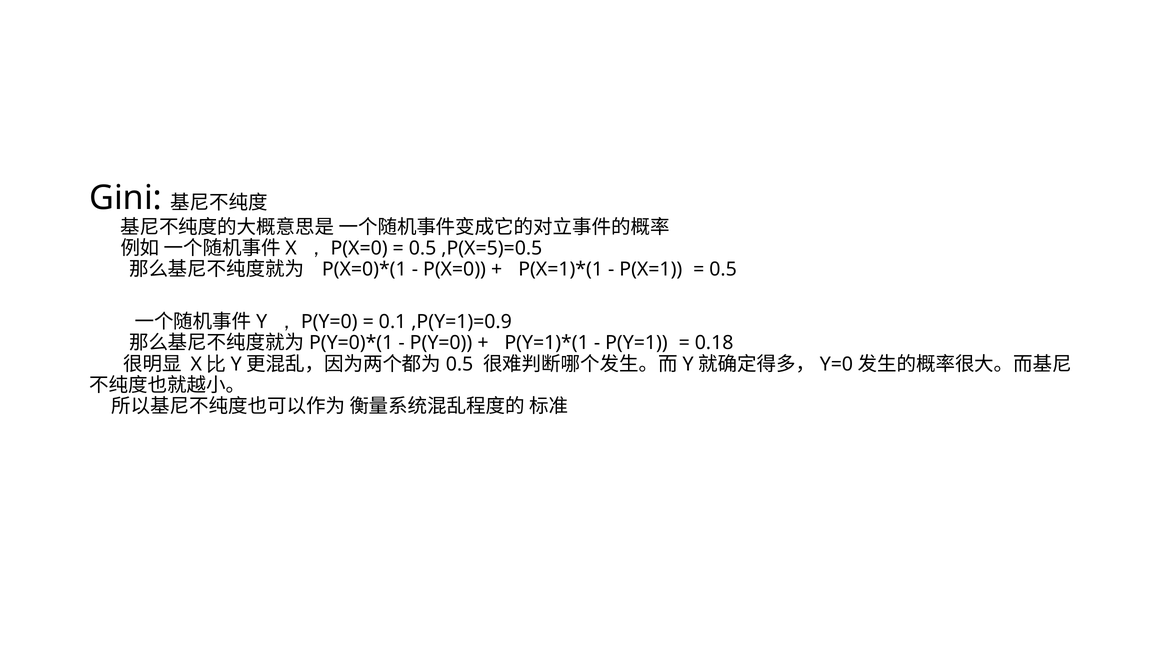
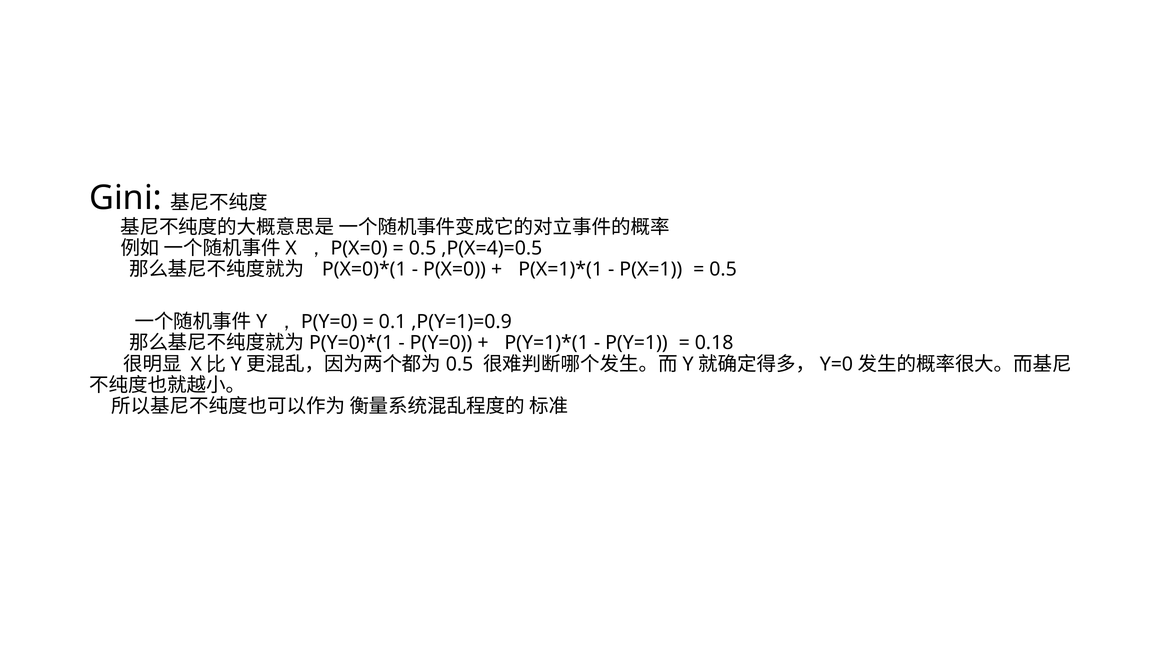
,P(X=5)=0.5: ,P(X=5)=0.5 -> ,P(X=4)=0.5
